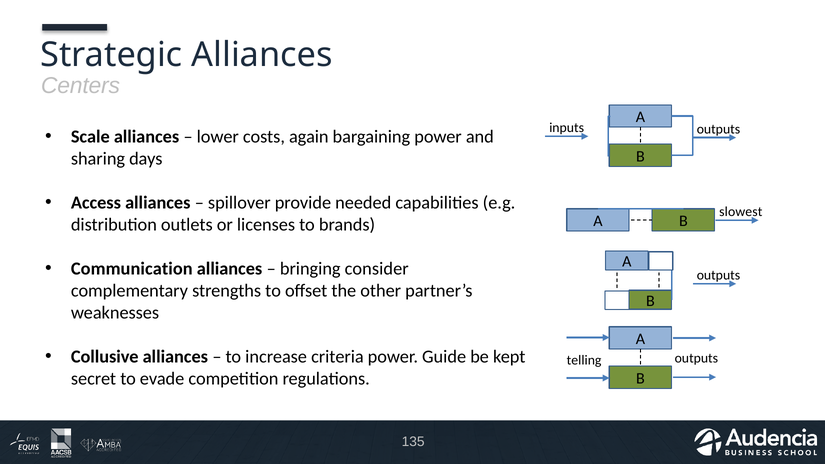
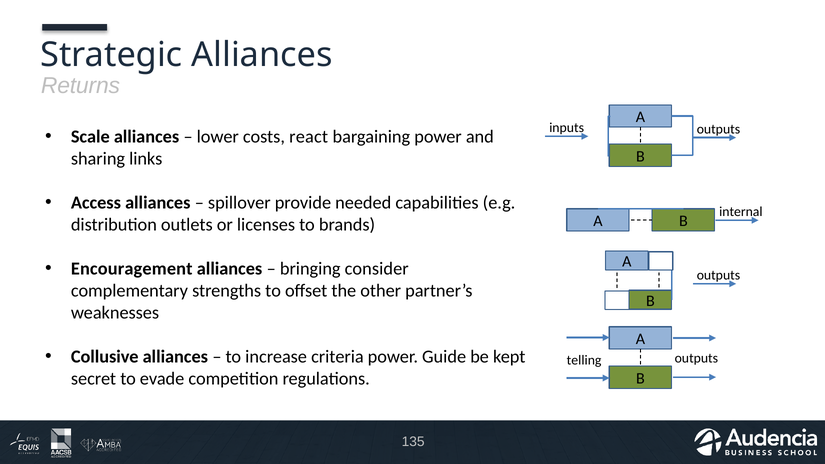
Centers: Centers -> Returns
again: again -> react
days: days -> links
slowest: slowest -> internal
Communication: Communication -> Encouragement
